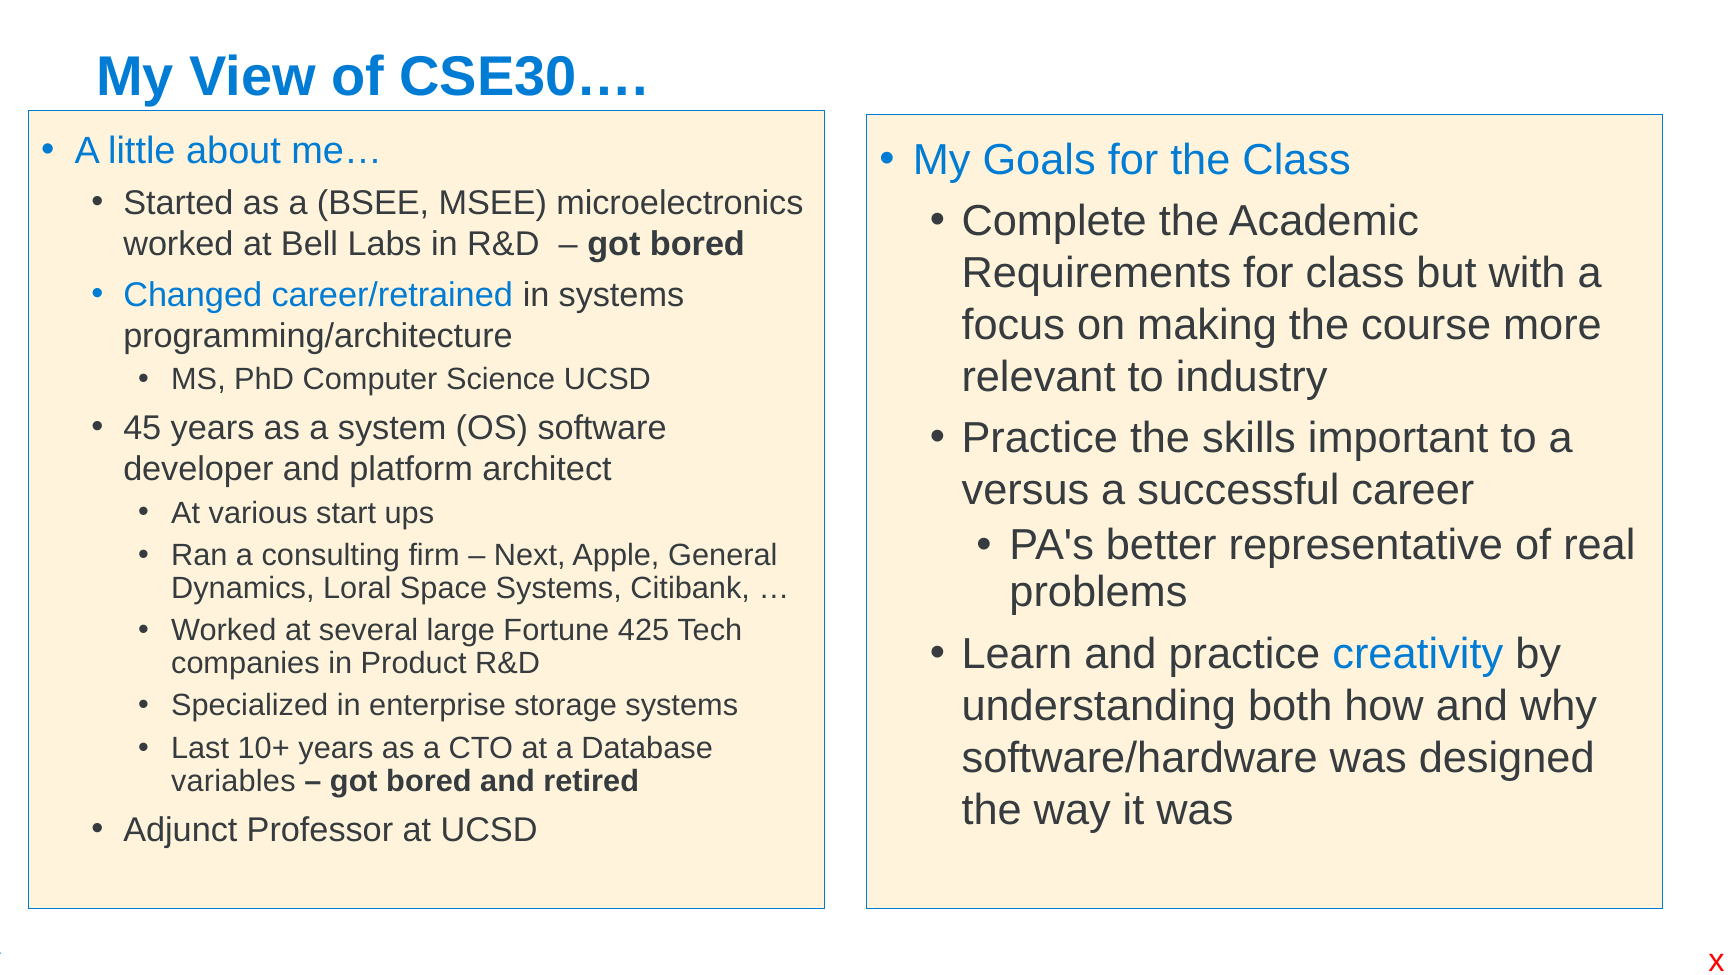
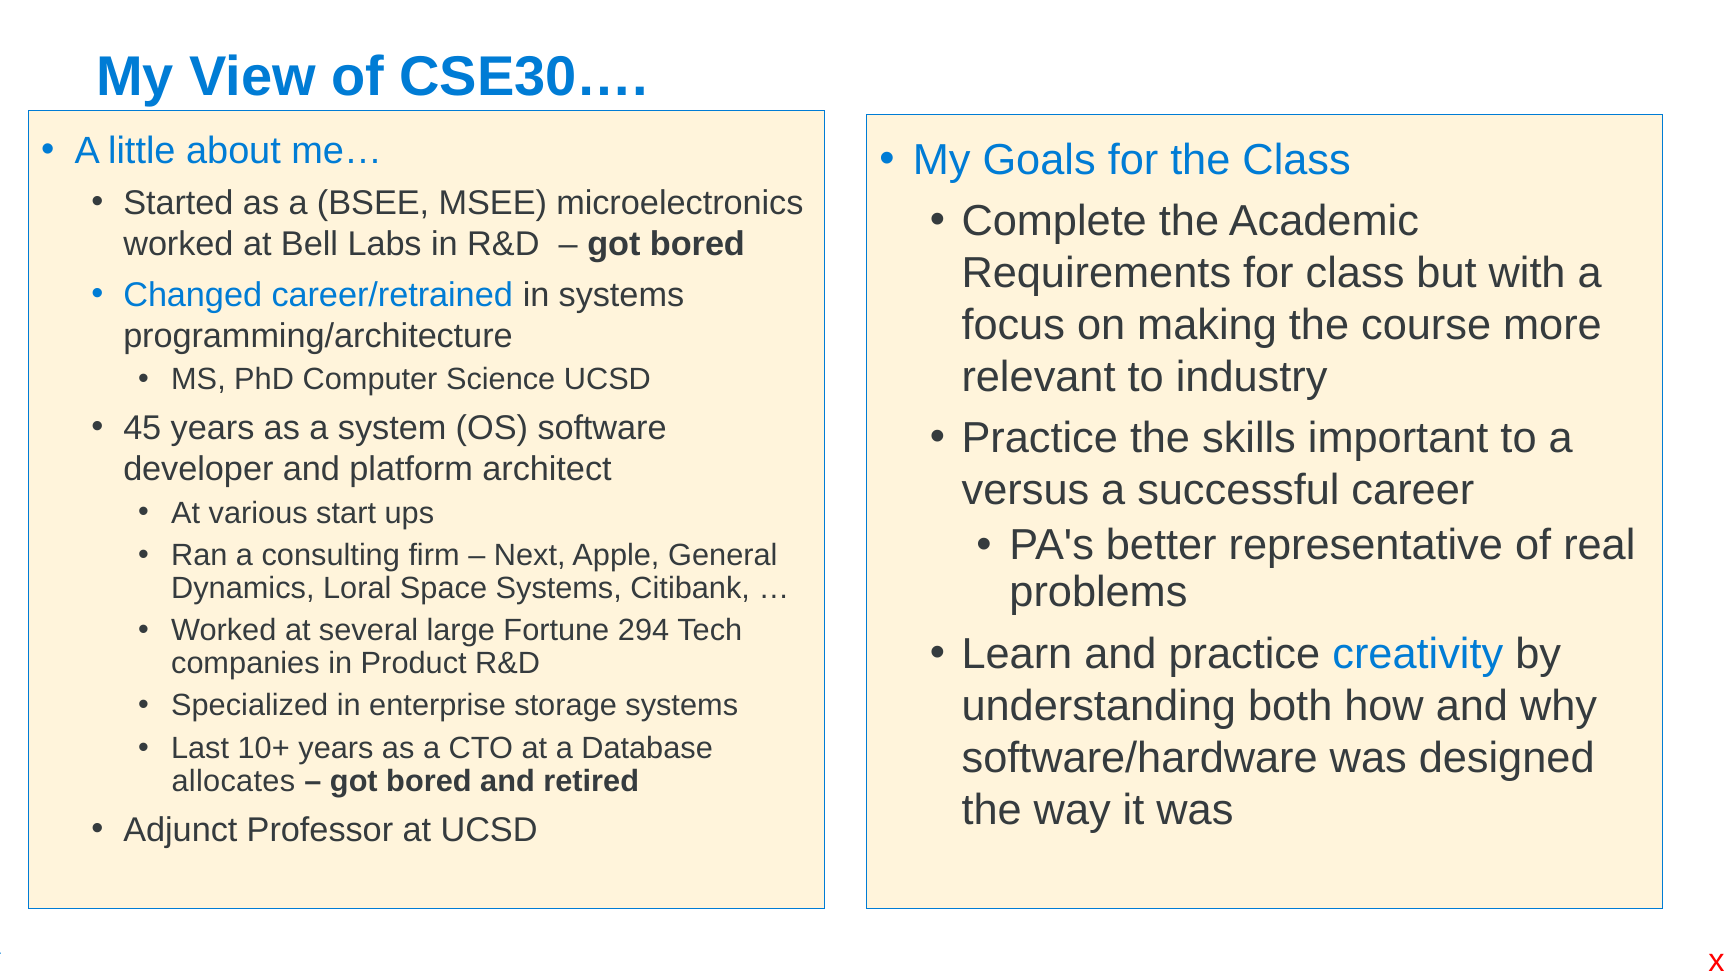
425: 425 -> 294
variables: variables -> allocates
